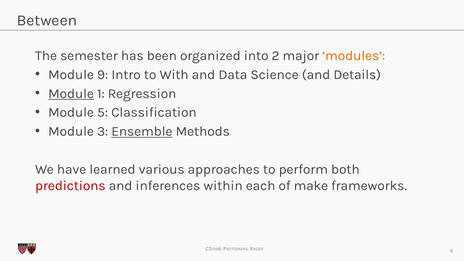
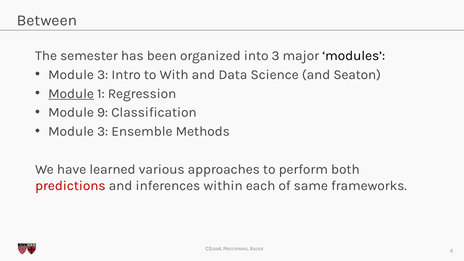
into 2: 2 -> 3
modules colour: orange -> black
9 at (103, 75): 9 -> 3
Details: Details -> Seaton
5: 5 -> 9
Ensemble underline: present -> none
make: make -> same
